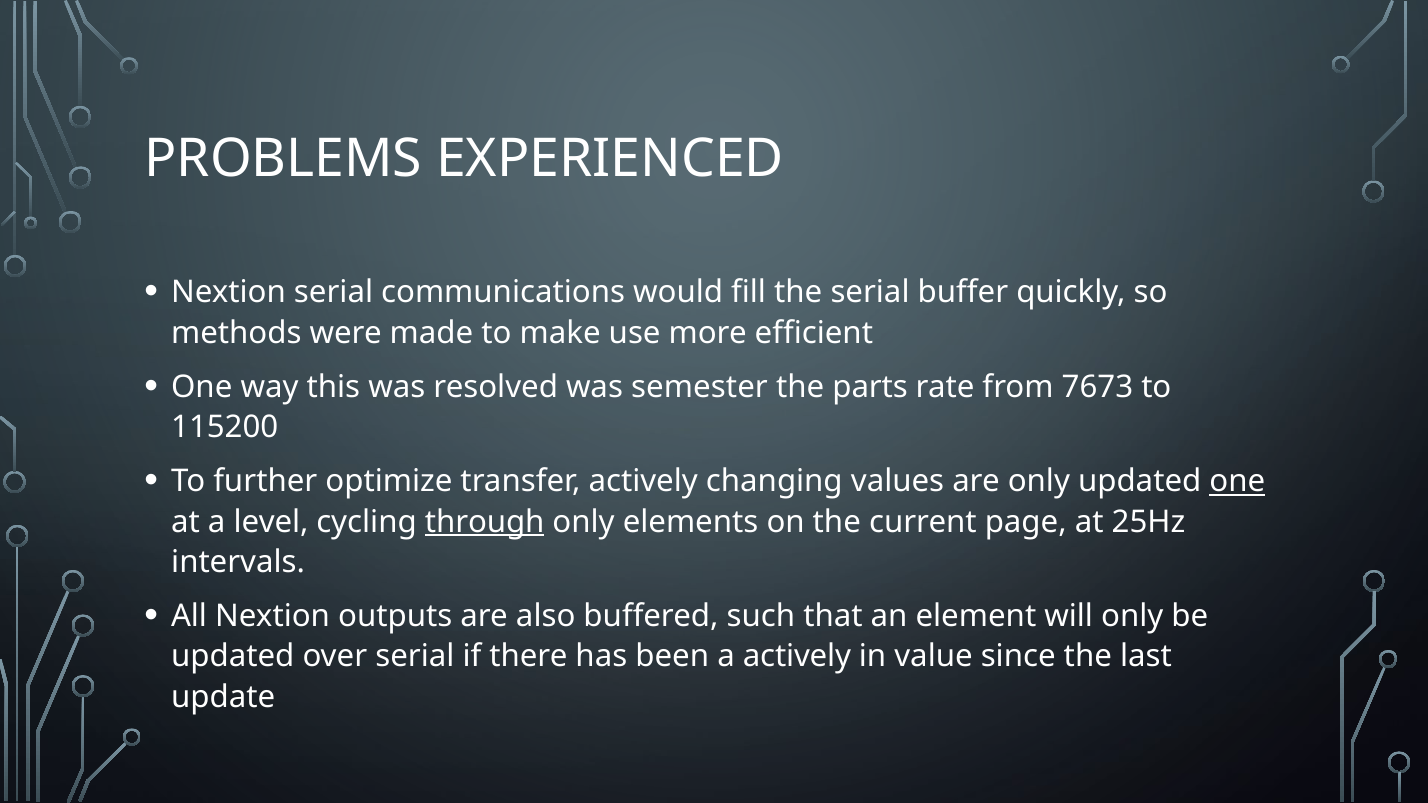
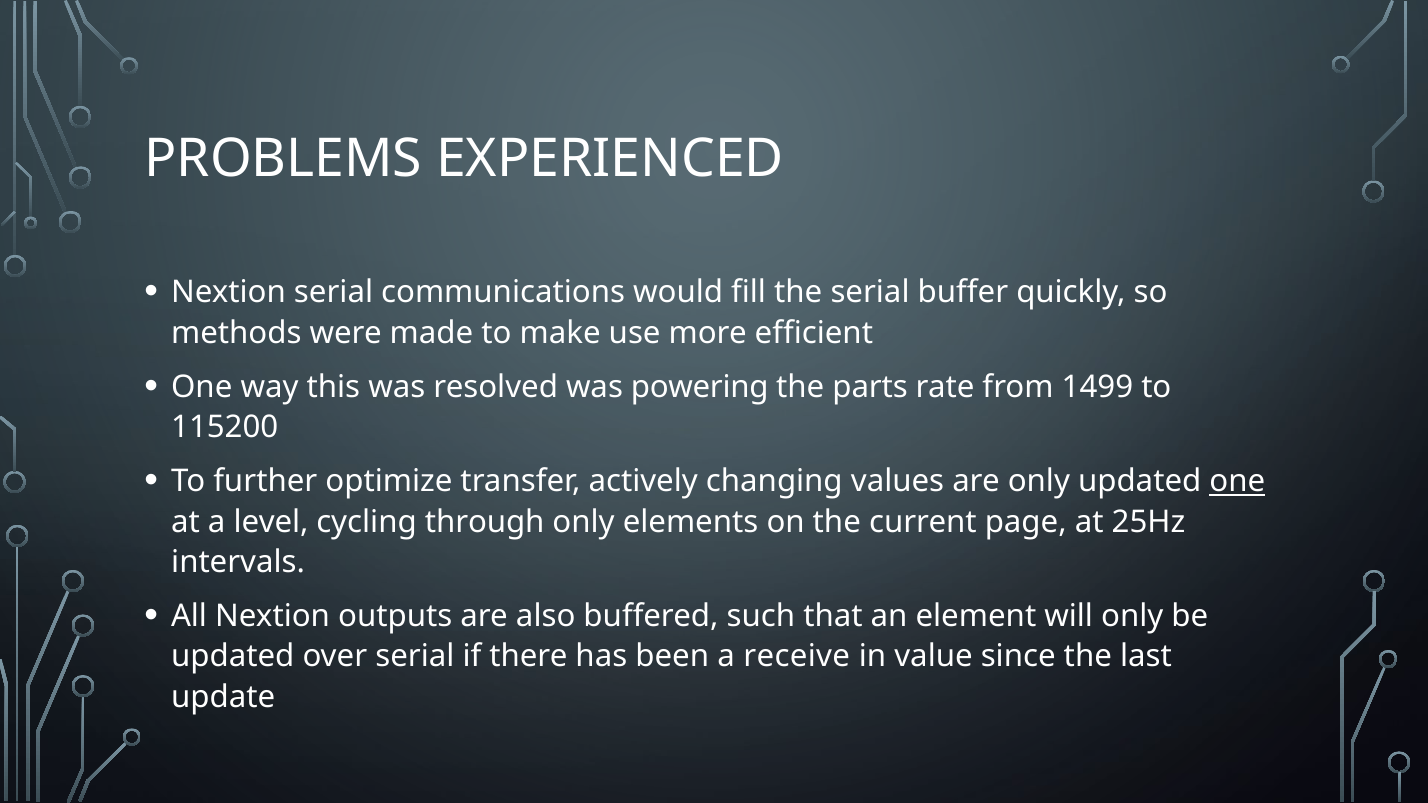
semester: semester -> powering
7673: 7673 -> 1499
through underline: present -> none
a actively: actively -> receive
